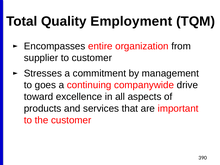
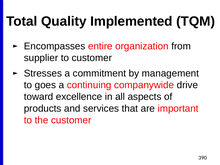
Employment: Employment -> Implemented
